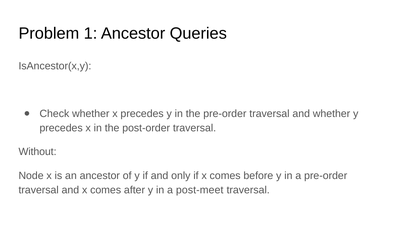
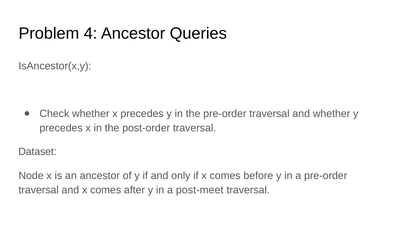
1: 1 -> 4
Without: Without -> Dataset
